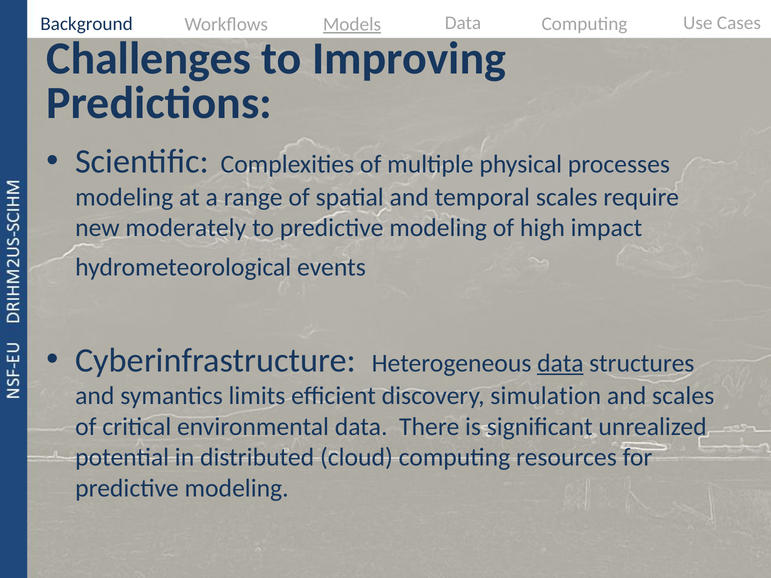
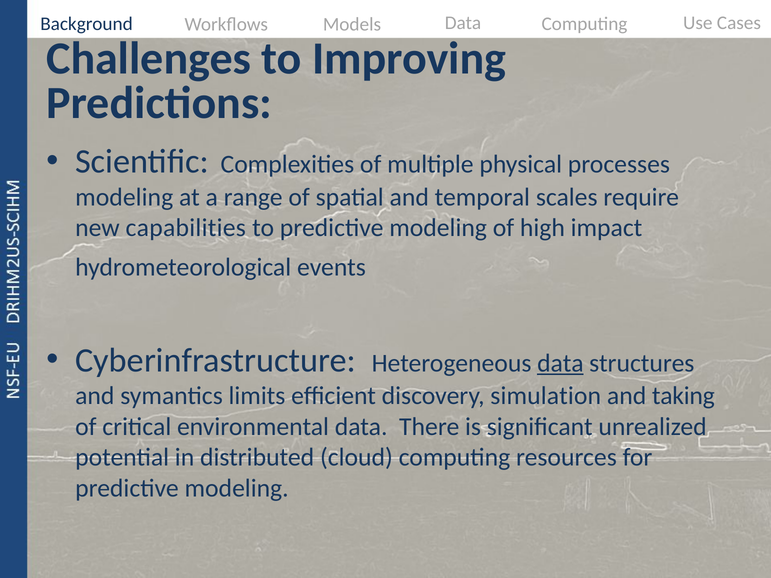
Models underline: present -> none
moderately: moderately -> capabilities
and scales: scales -> taking
